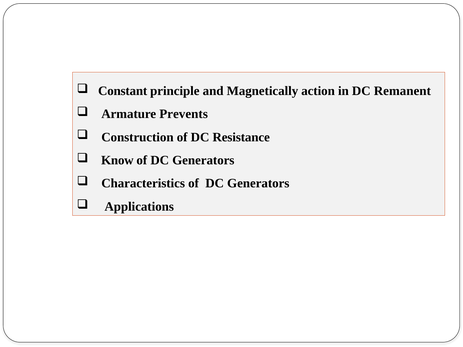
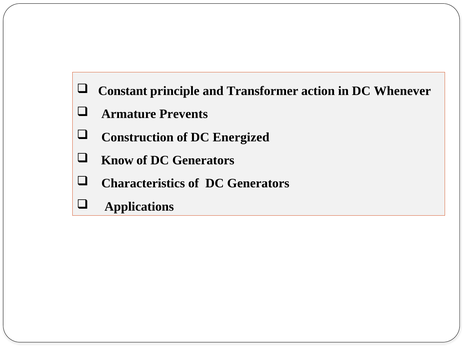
Magnetically: Magnetically -> Transformer
Remanent: Remanent -> Whenever
Resistance: Resistance -> Energized
